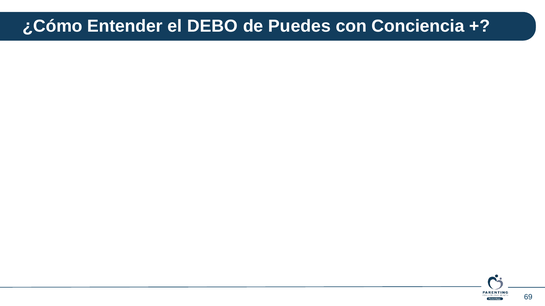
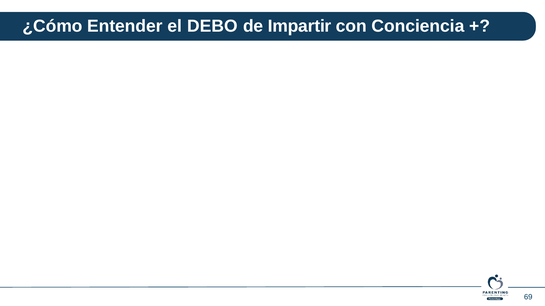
Puedes: Puedes -> Impartir
